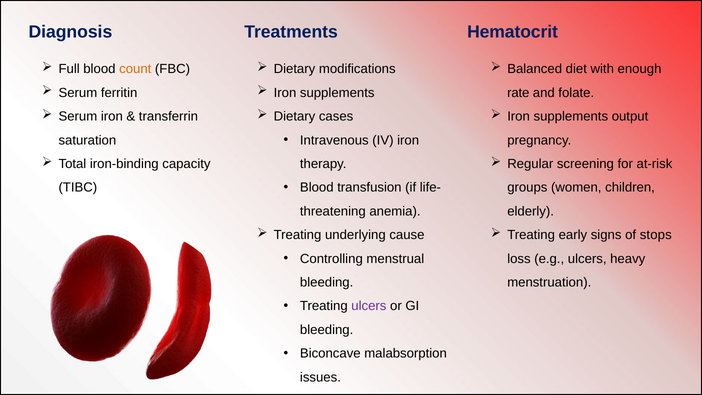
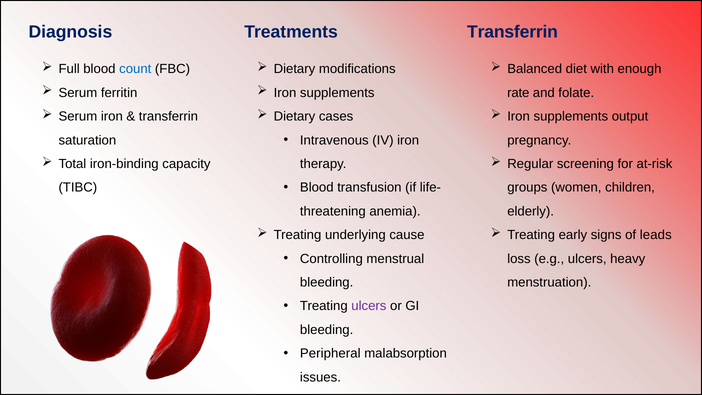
Treatments Hematocrit: Hematocrit -> Transferrin
count colour: orange -> blue
stops: stops -> leads
Biconcave: Biconcave -> Peripheral
